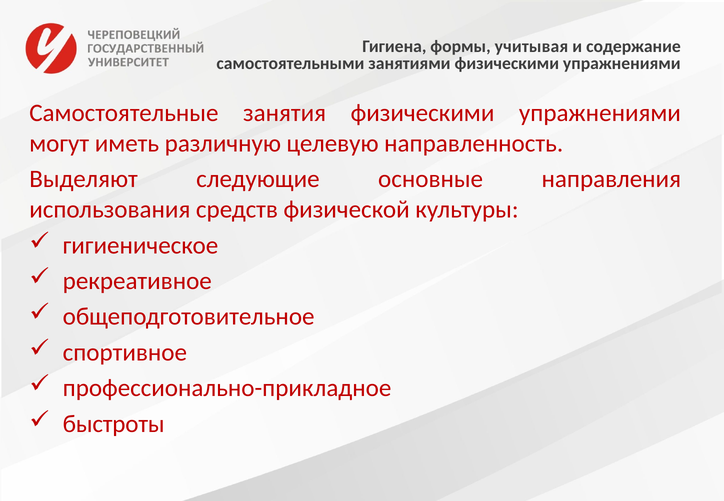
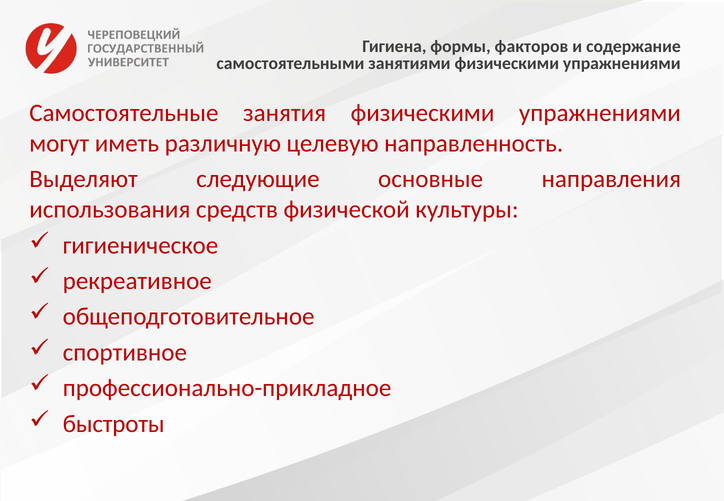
учитывая: учитывая -> факторов
